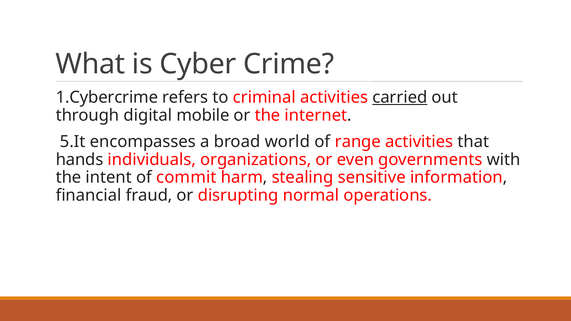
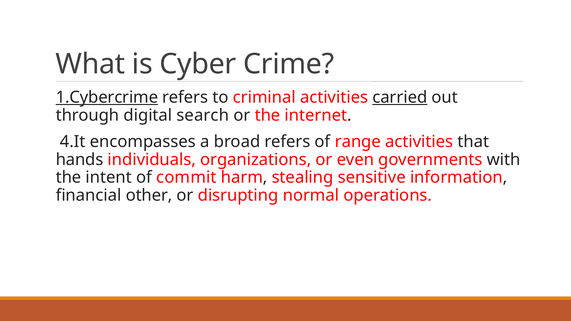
1.Cybercrime underline: none -> present
mobile: mobile -> search
5.It: 5.It -> 4.It
broad world: world -> refers
fraud: fraud -> other
